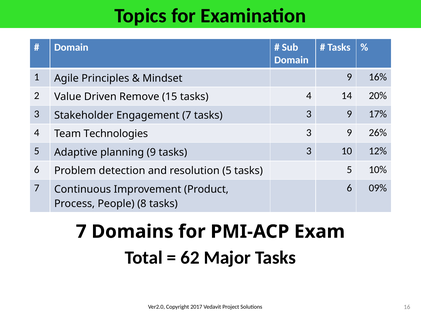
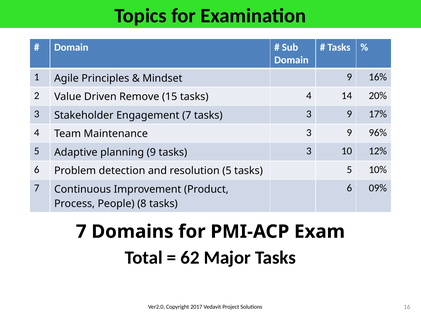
Technologies: Technologies -> Maintenance
26%: 26% -> 96%
